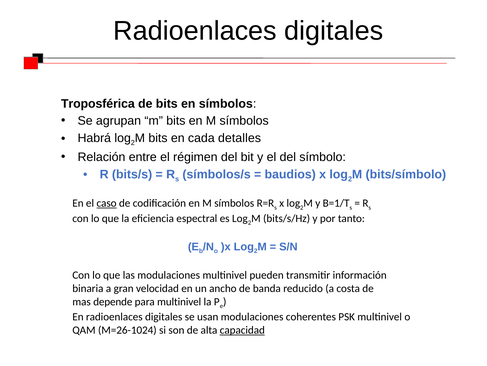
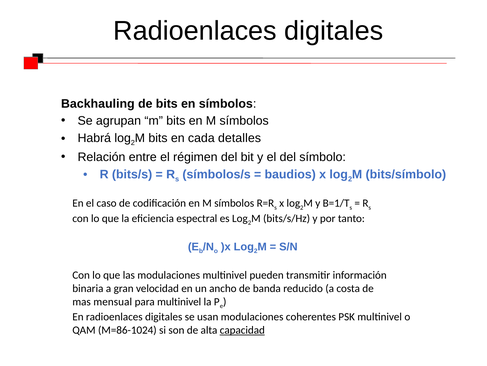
Troposférica: Troposférica -> Backhauling
caso underline: present -> none
depende: depende -> mensual
M=26-1024: M=26-1024 -> M=86-1024
